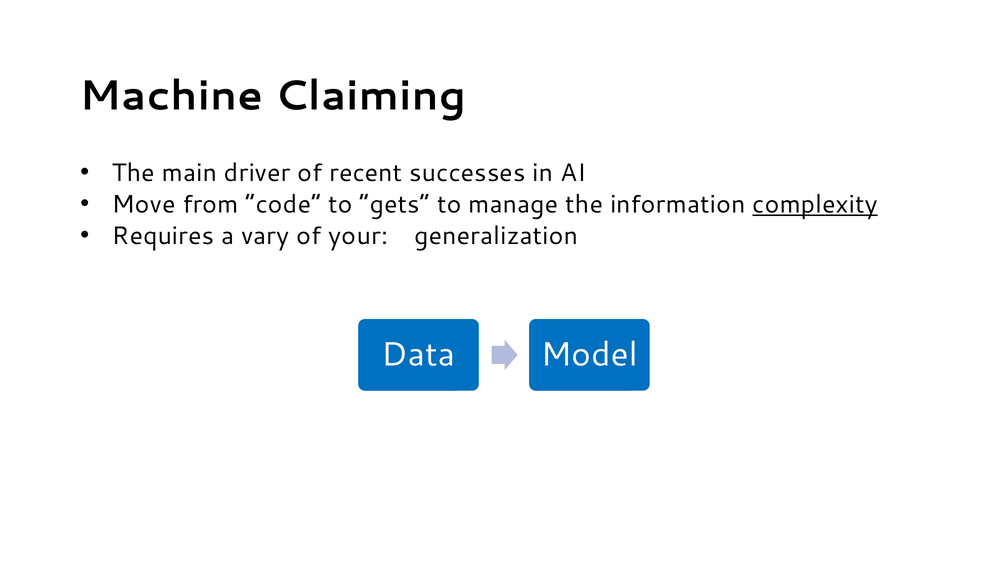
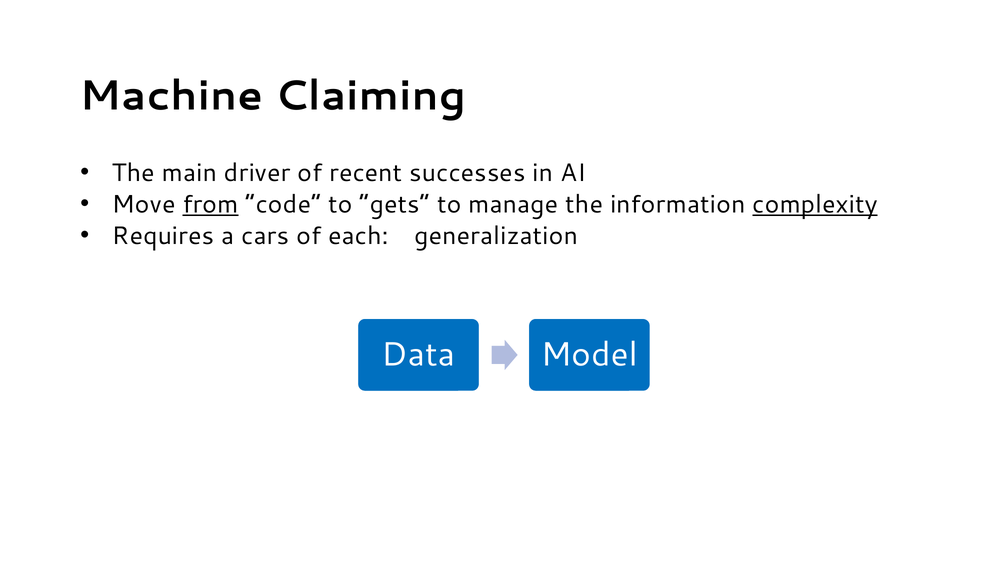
from underline: none -> present
vary: vary -> cars
your: your -> each
